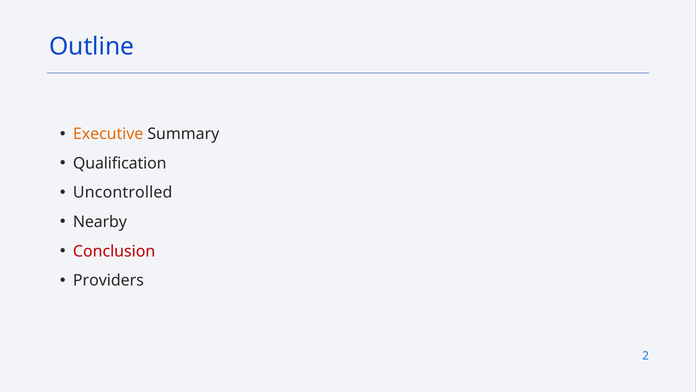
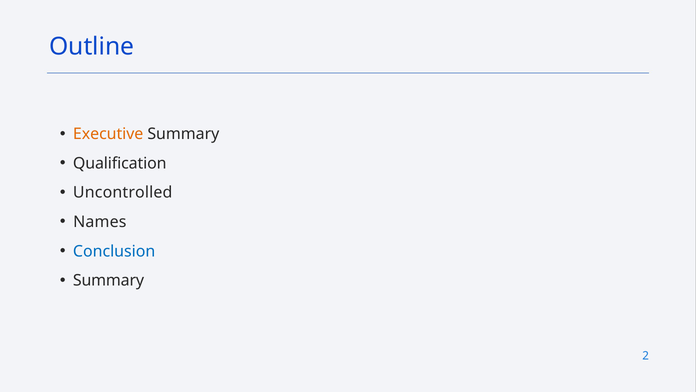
Nearby: Nearby -> Names
Conclusion colour: red -> blue
Providers at (108, 280): Providers -> Summary
